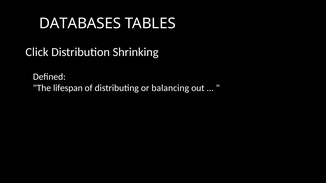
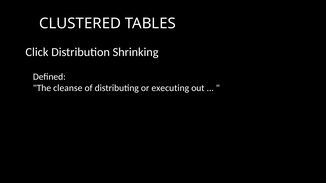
DATABASES: DATABASES -> CLUSTERED
lifespan: lifespan -> cleanse
balancing: balancing -> executing
